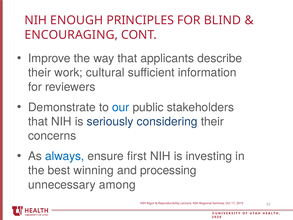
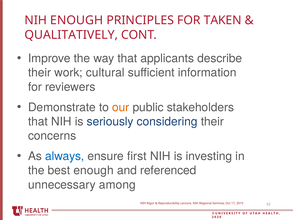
BLIND: BLIND -> TAKEN
ENCOURAGING: ENCOURAGING -> QUALITATIVELY
our colour: blue -> orange
best winning: winning -> enough
processing: processing -> referenced
